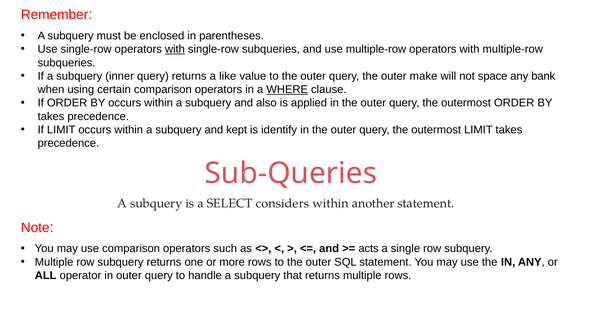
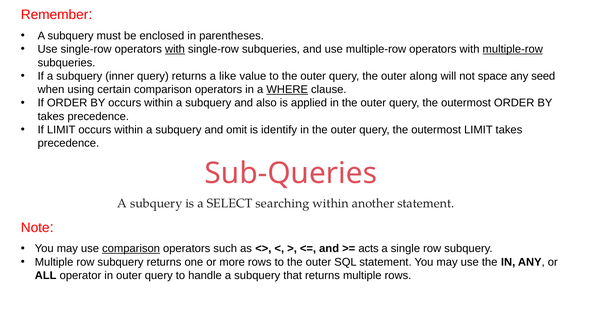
multiple-row at (513, 49) underline: none -> present
make: make -> along
bank: bank -> seed
kept: kept -> omit
considers: considers -> searching
comparison at (131, 248) underline: none -> present
